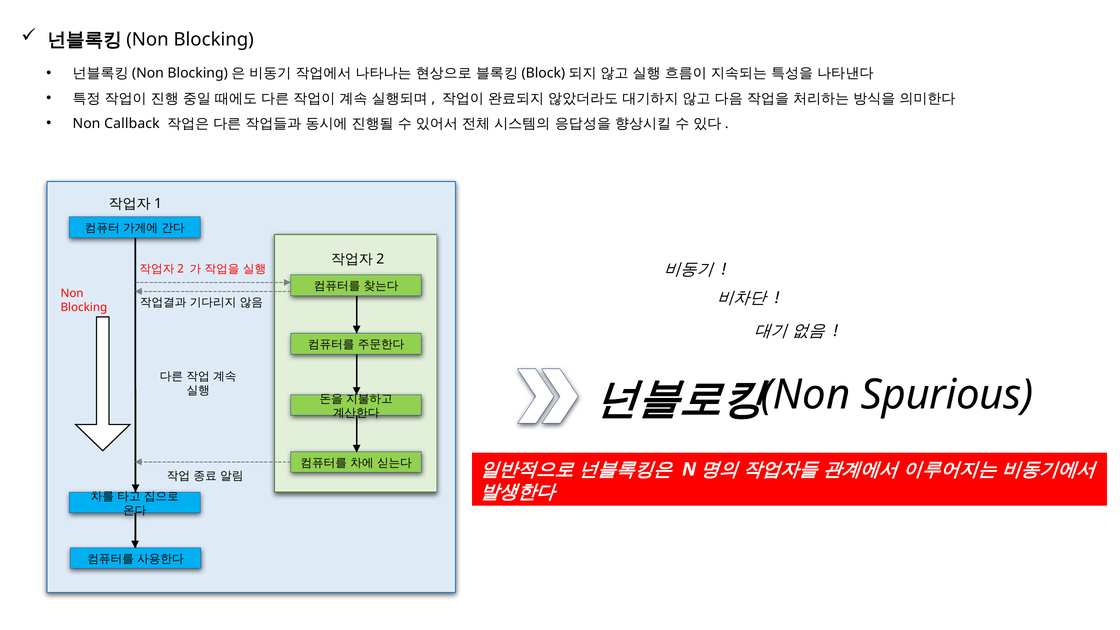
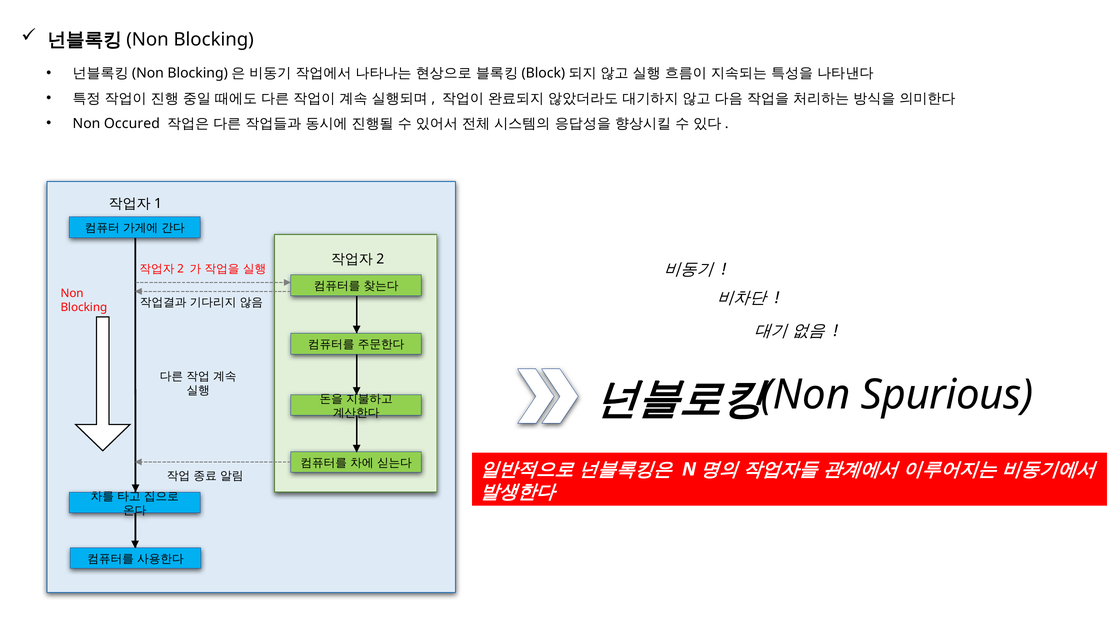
Callback: Callback -> Occured
